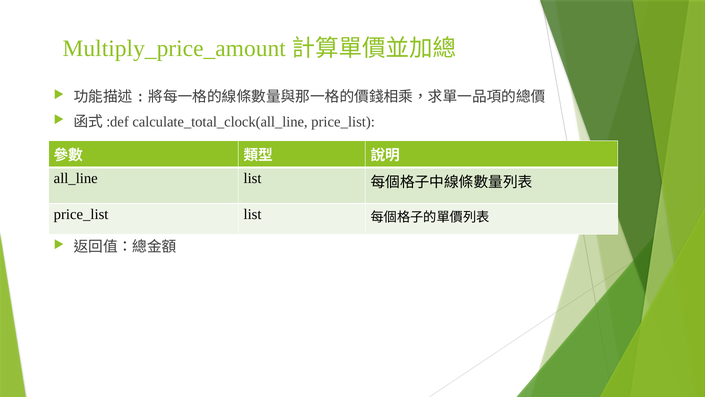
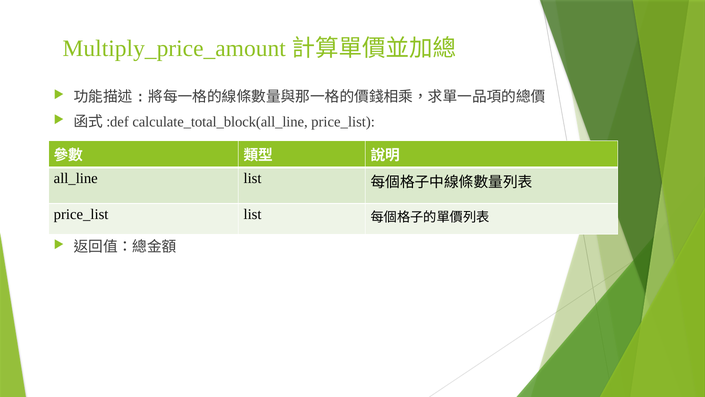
calculate_total_clock(all_line: calculate_total_clock(all_line -> calculate_total_block(all_line
